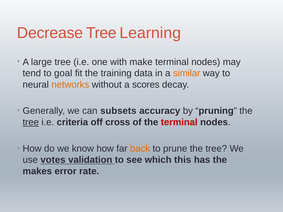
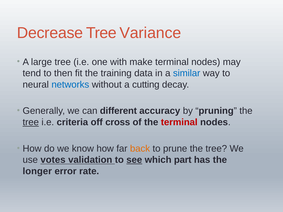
Learning: Learning -> Variance
goal: goal -> then
similar colour: orange -> blue
networks colour: orange -> blue
scores: scores -> cutting
subsets: subsets -> different
see underline: none -> present
this: this -> part
makes: makes -> longer
